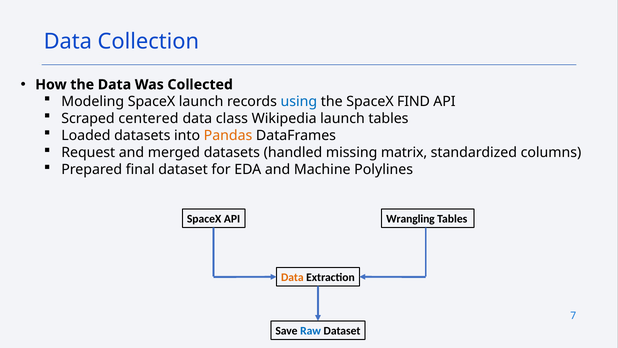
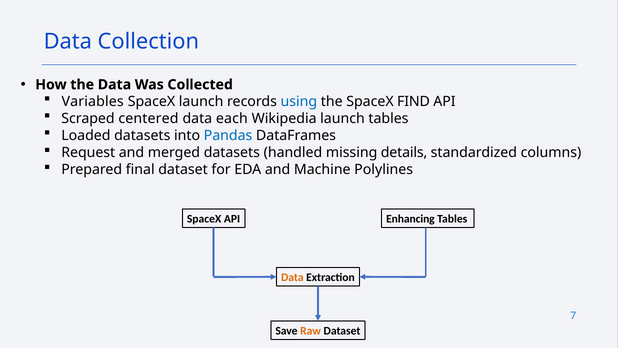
Modeling: Modeling -> Variables
class: class -> each
Pandas colour: orange -> blue
matrix: matrix -> details
Wrangling: Wrangling -> Enhancing
Raw colour: blue -> orange
